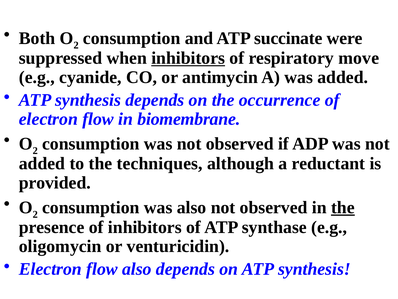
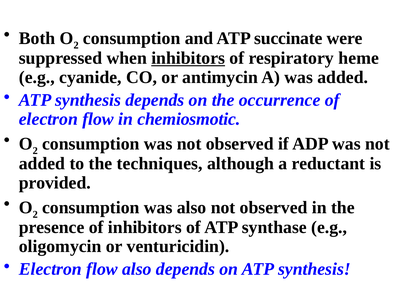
move: move -> heme
biomembrane: biomembrane -> chemiosmotic
the at (343, 207) underline: present -> none
